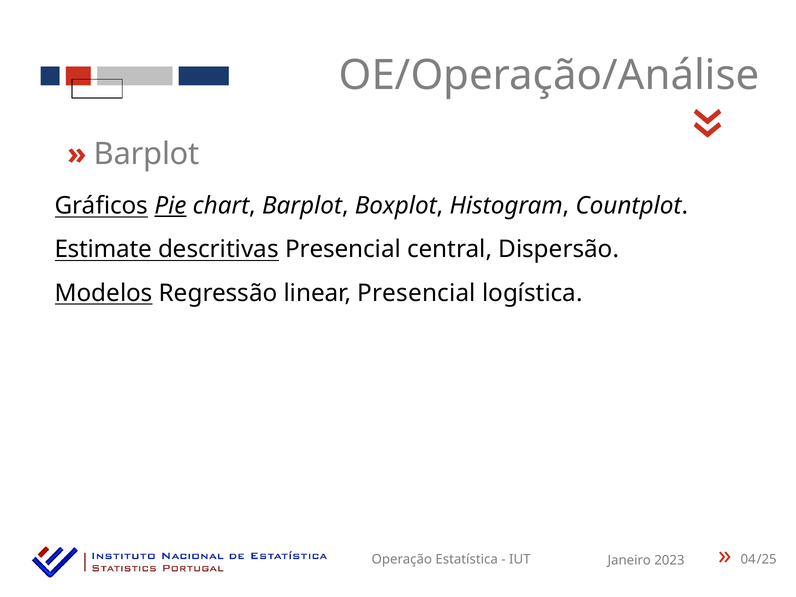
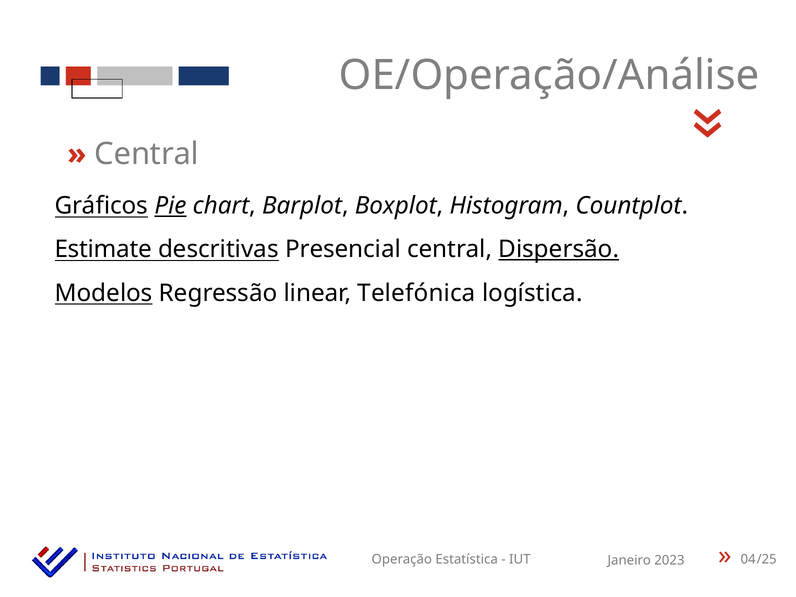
Barplot at (147, 154): Barplot -> Central
Dispersão underline: none -> present
linear Presencial: Presencial -> Telefónica
